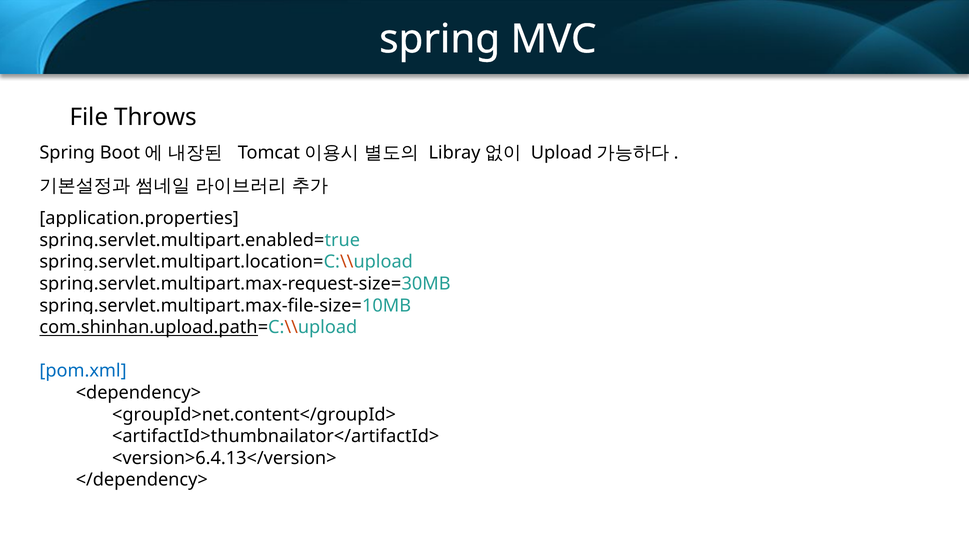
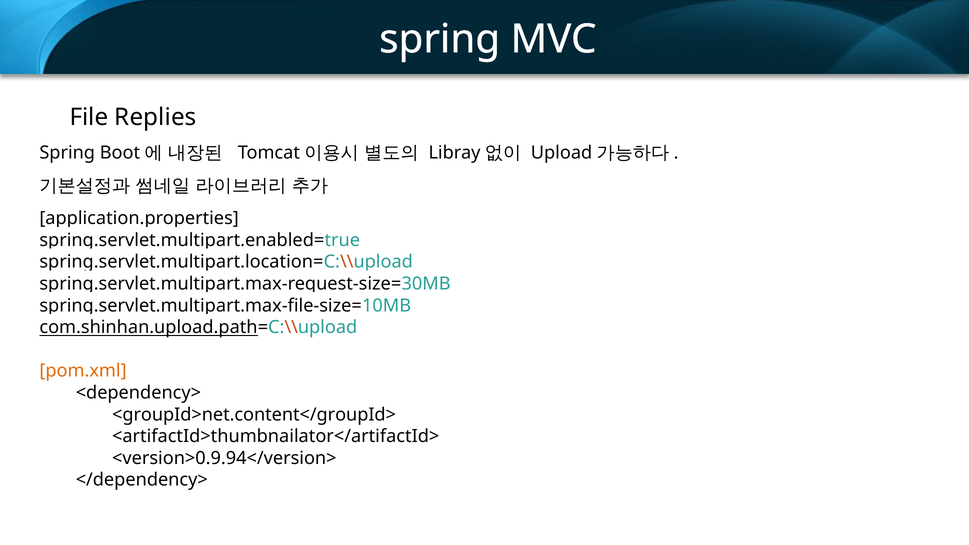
Throws: Throws -> Replies
pom.xml colour: blue -> orange
<version>6.4.13</version>: <version>6.4.13</version> -> <version>0.9.94</version>
